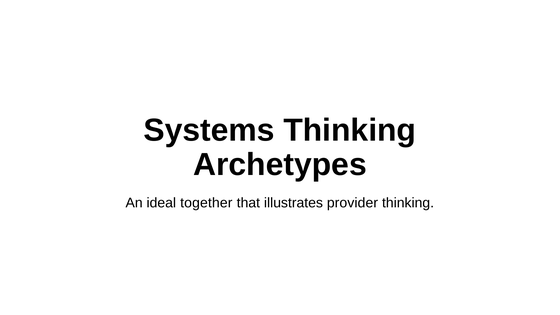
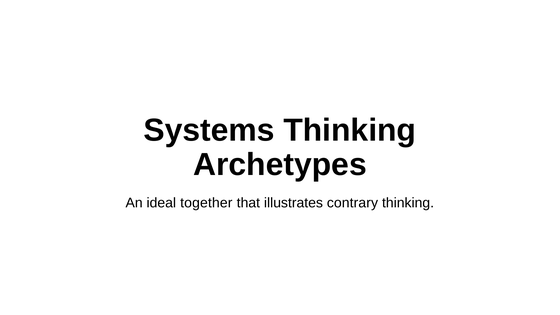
provider: provider -> contrary
